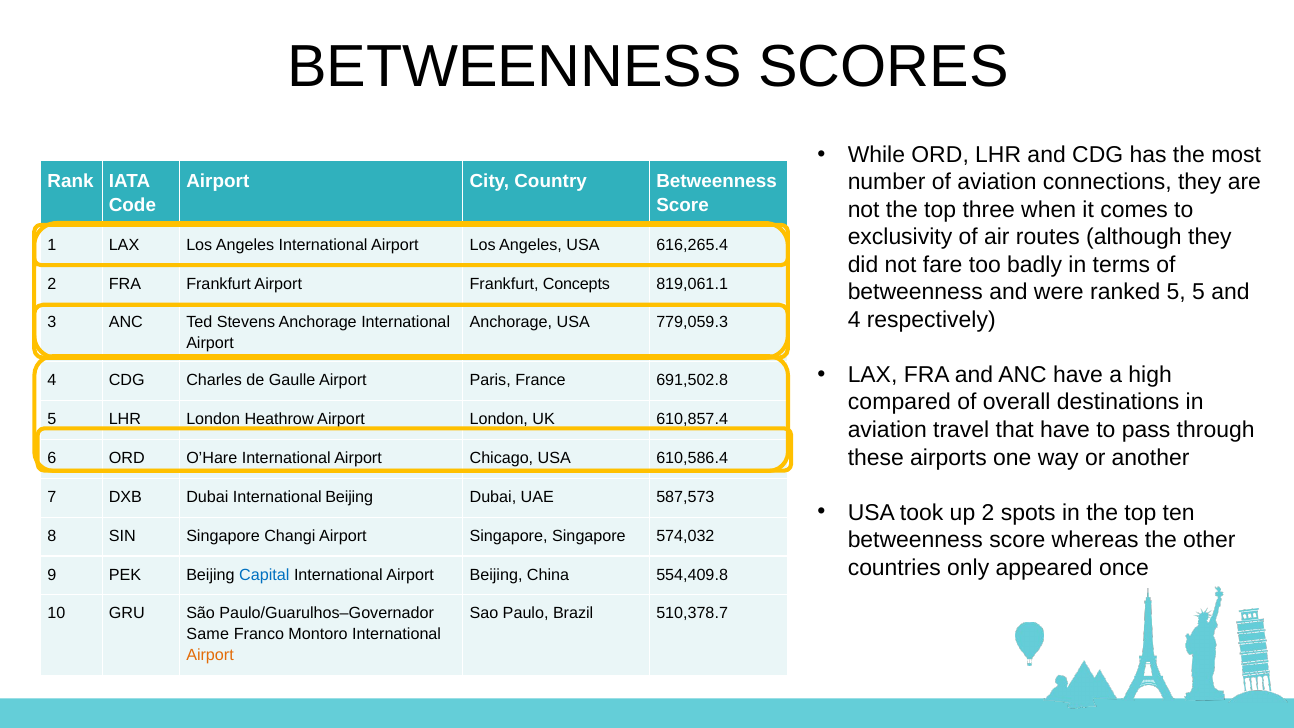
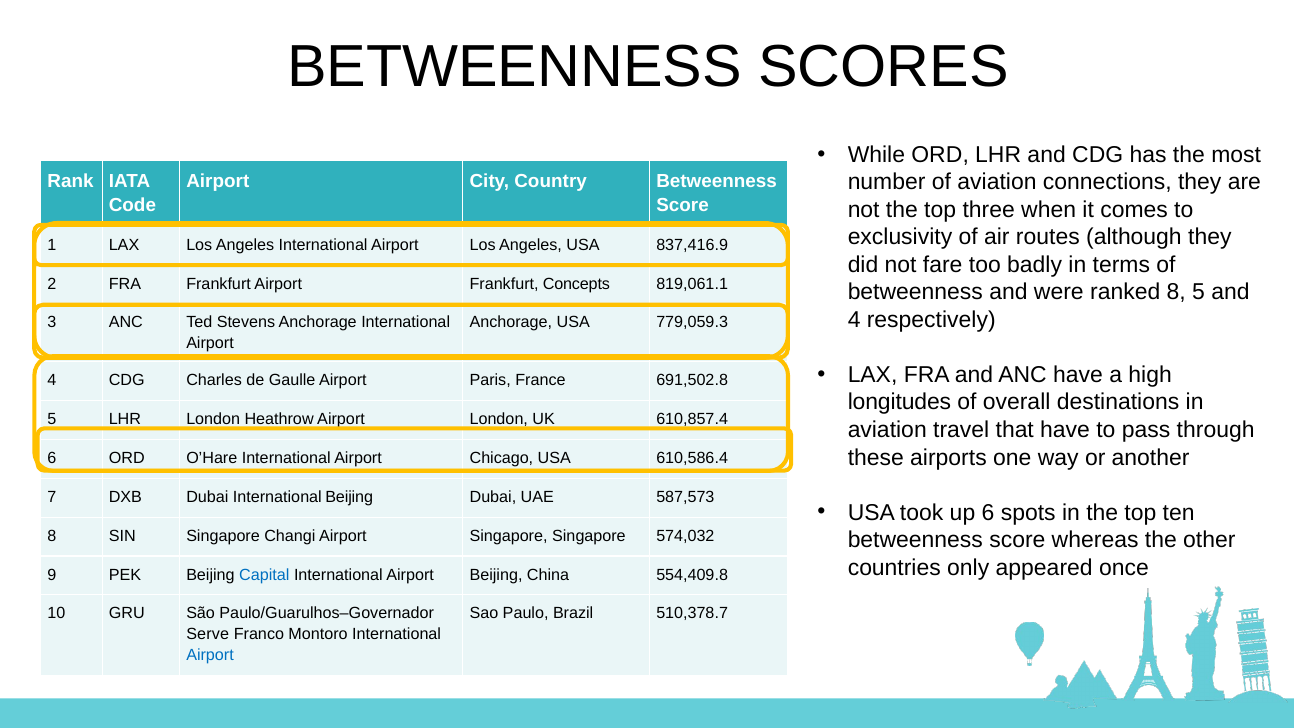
616,265.4: 616,265.4 -> 837,416.9
ranked 5: 5 -> 8
compared: compared -> longitudes
up 2: 2 -> 6
Same: Same -> Serve
Airport at (210, 655) colour: orange -> blue
